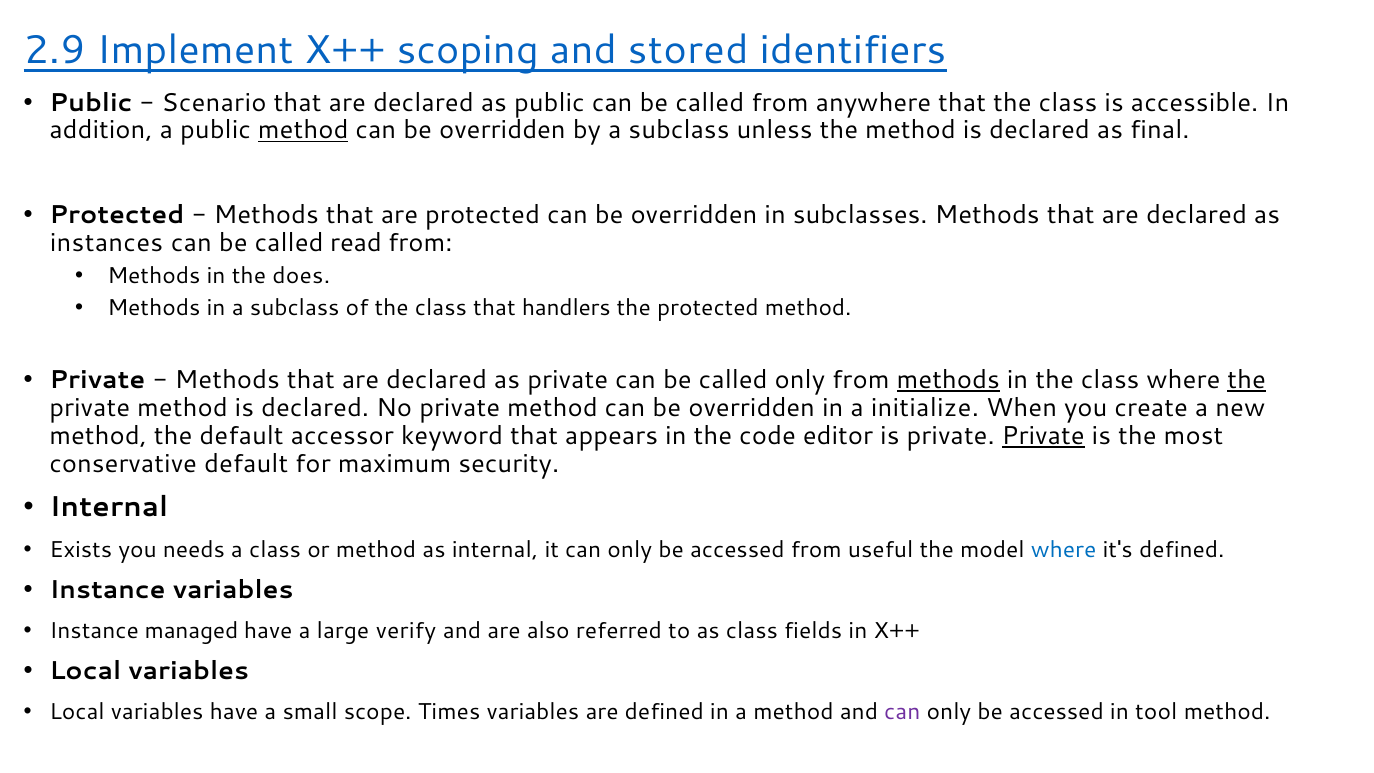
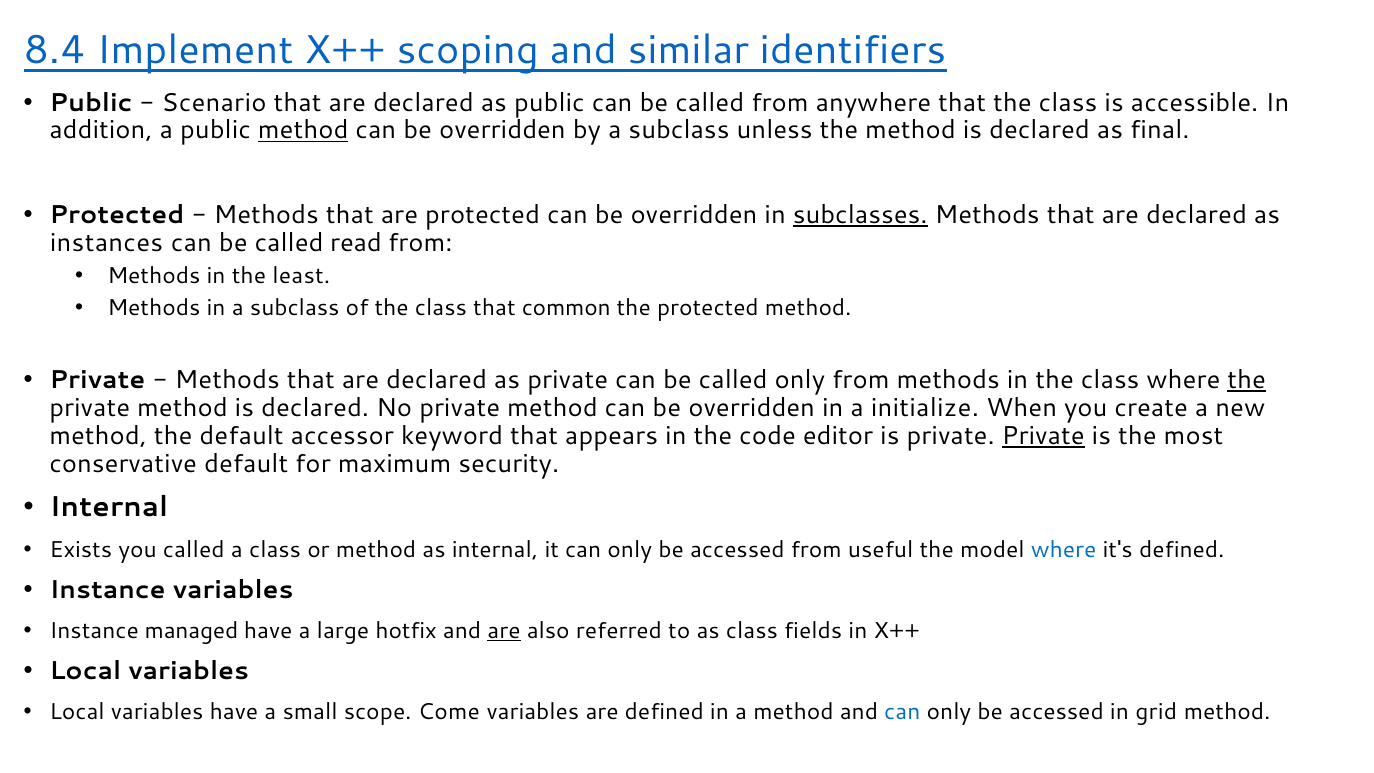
2.9: 2.9 -> 8.4
stored: stored -> similar
subclasses underline: none -> present
does: does -> least
handlers: handlers -> common
methods at (948, 380) underline: present -> none
you needs: needs -> called
verify: verify -> hotfix
are at (504, 631) underline: none -> present
Times: Times -> Come
can at (902, 712) colour: purple -> blue
tool: tool -> grid
